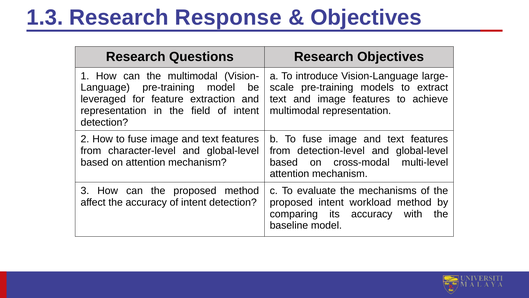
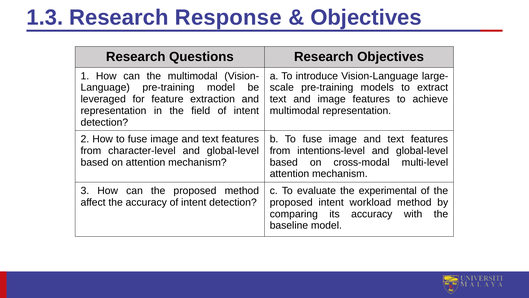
detection-level: detection-level -> intentions-level
mechanisms: mechanisms -> experimental
